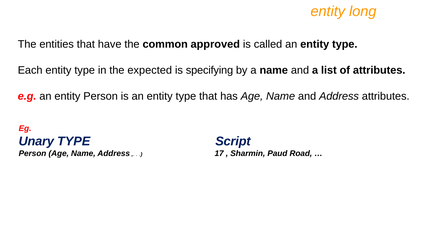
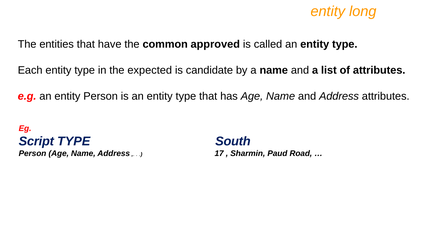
specifying: specifying -> candidate
Unary: Unary -> Script
Script: Script -> South
